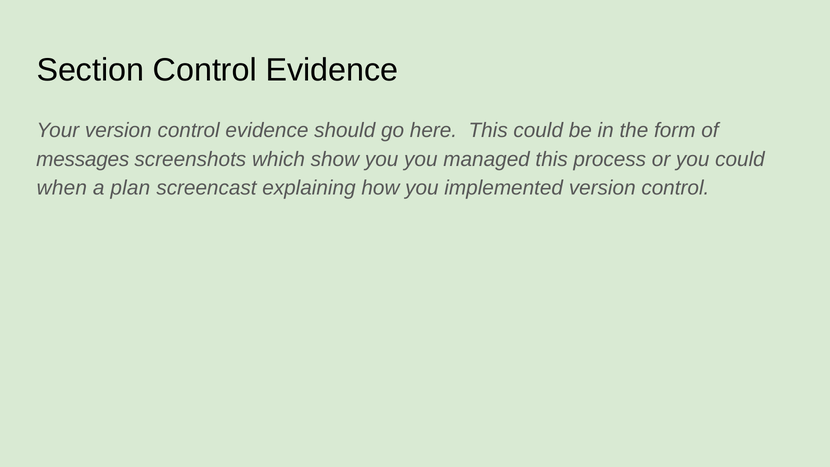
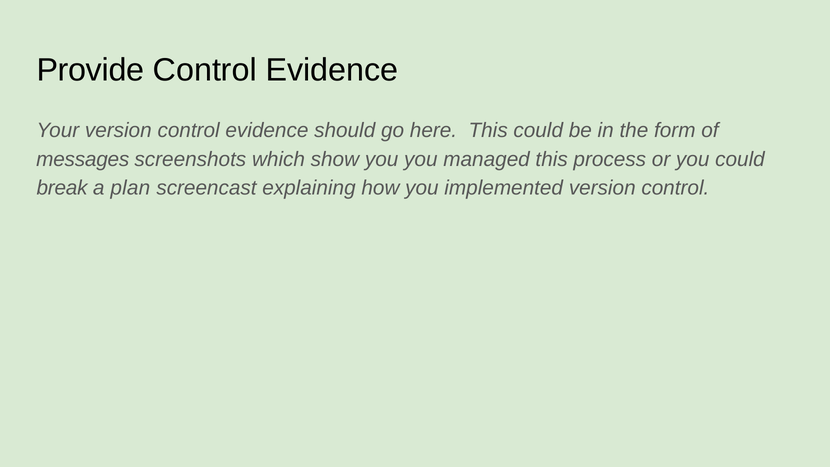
Section: Section -> Provide
when: when -> break
